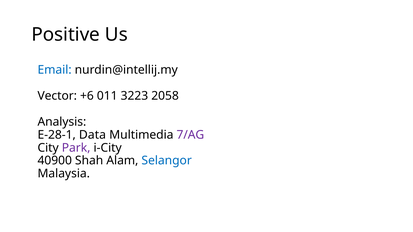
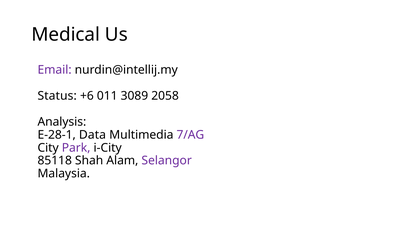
Positive: Positive -> Medical
Email colour: blue -> purple
Vector: Vector -> Status
3223: 3223 -> 3089
40900: 40900 -> 85118
Selangor colour: blue -> purple
